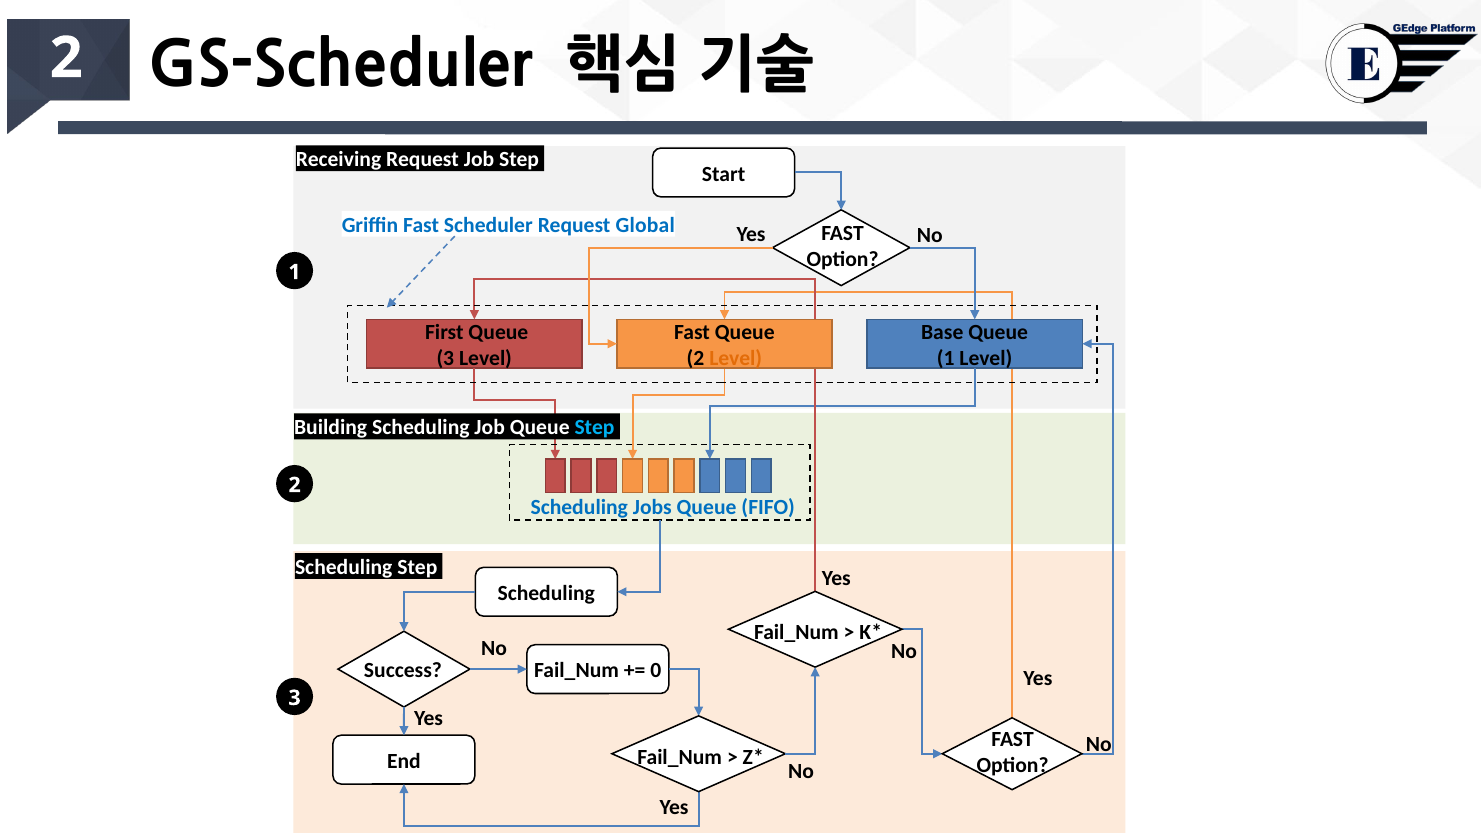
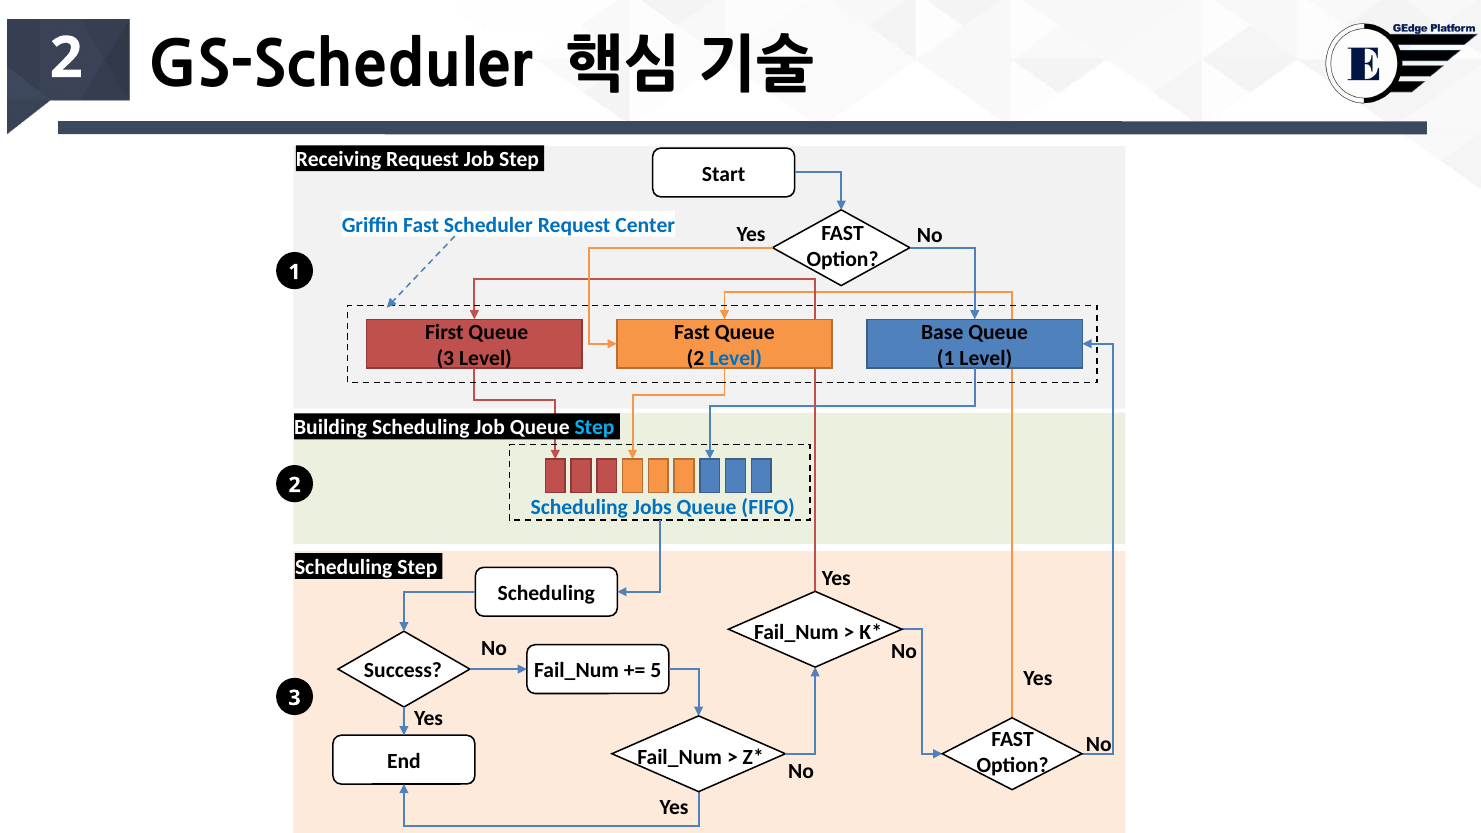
Global: Global -> Center
Level at (736, 358) colour: orange -> blue
0: 0 -> 5
